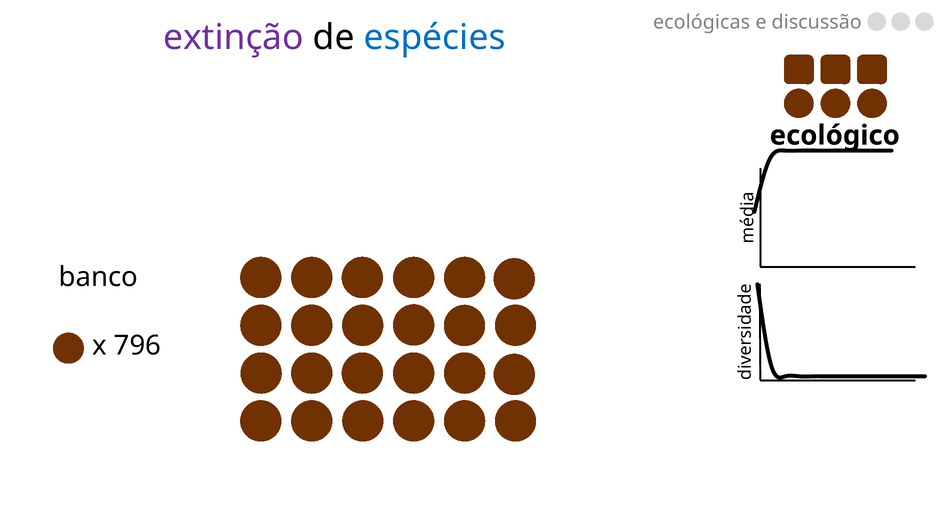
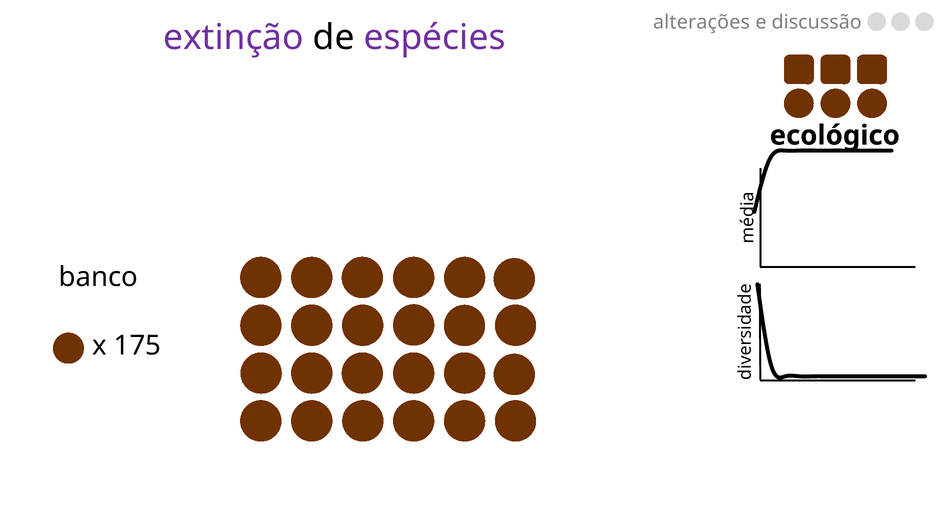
ecológicas: ecológicas -> alterações
espécies colour: blue -> purple
796: 796 -> 175
